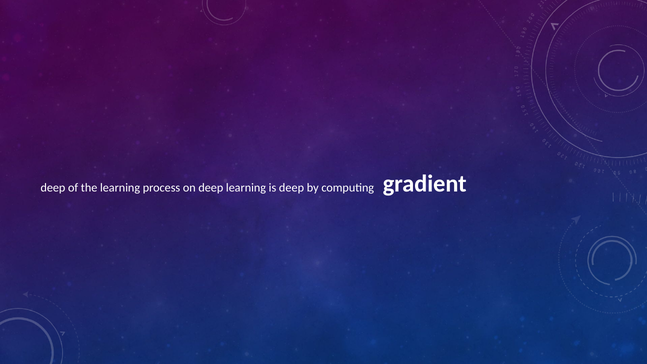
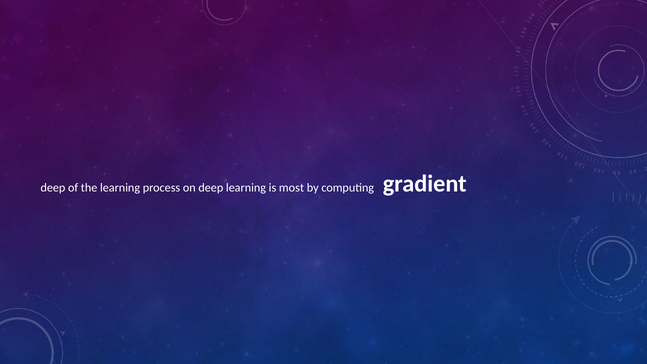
is deep: deep -> most
